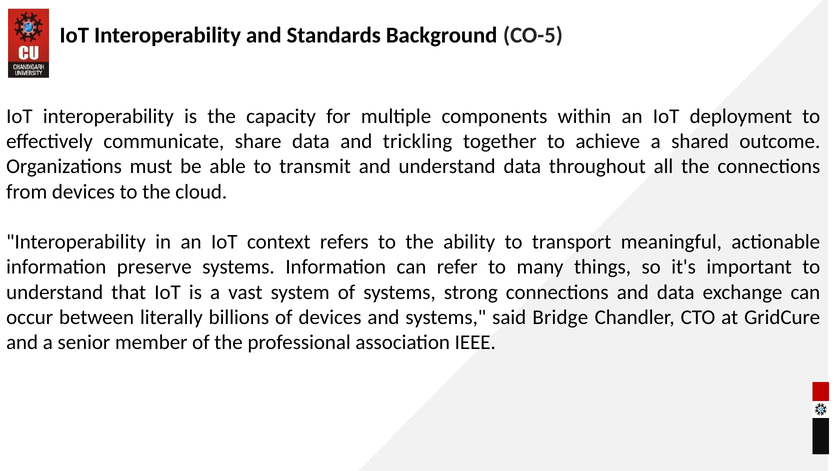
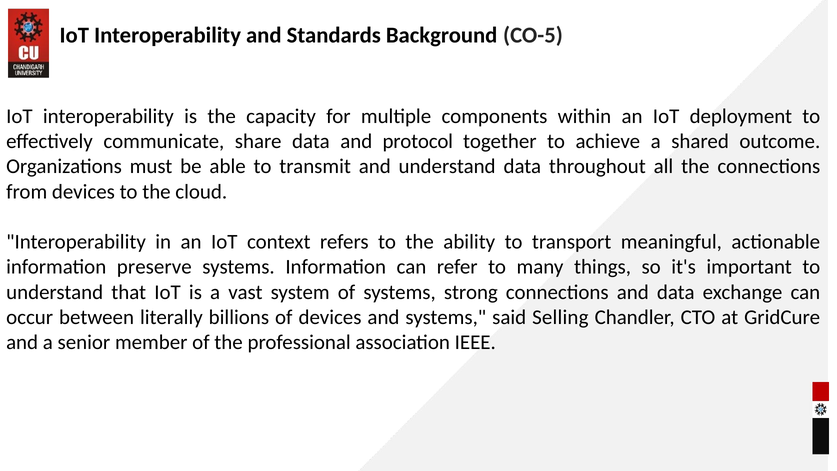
trickling: trickling -> protocol
Bridge: Bridge -> Selling
